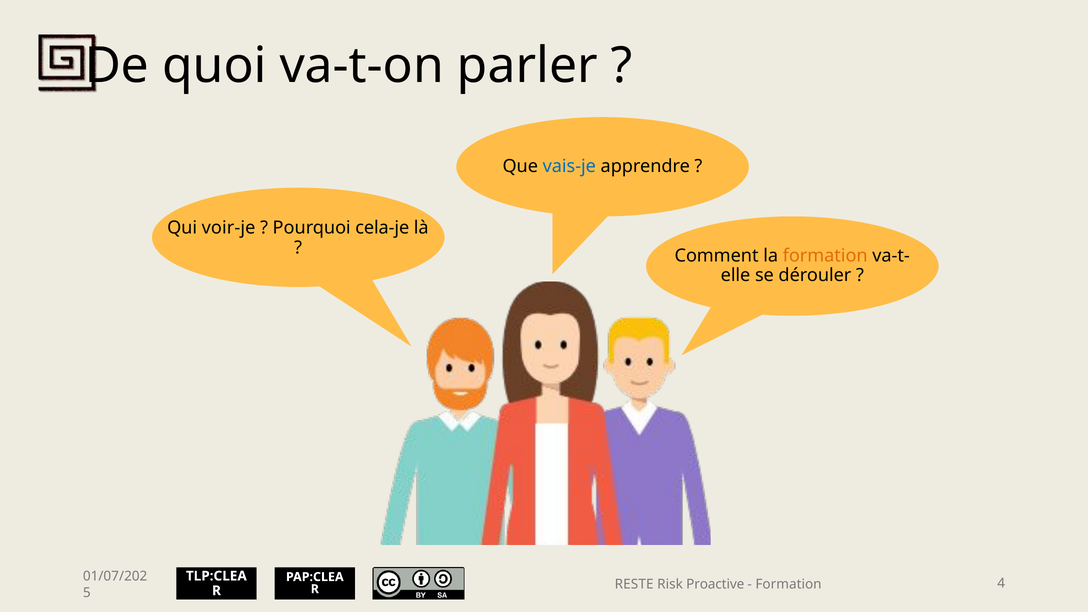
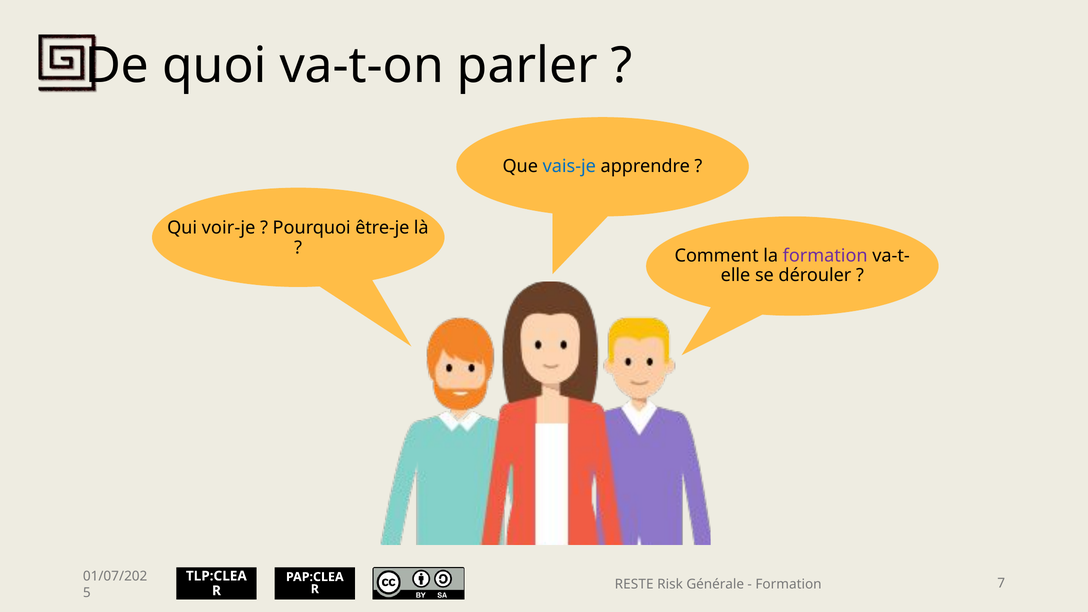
cela-je: cela-je -> être-je
formation at (825, 256) colour: orange -> purple
Proactive: Proactive -> Générale
4: 4 -> 7
